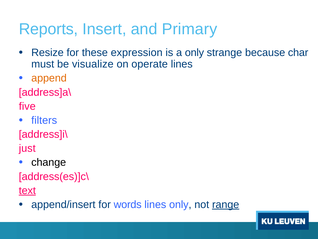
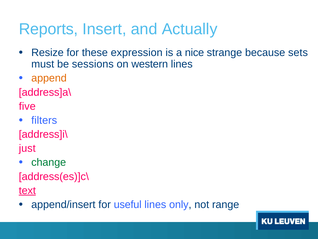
Primary: Primary -> Actually
a only: only -> nice
char: char -> sets
visualize: visualize -> sessions
operate: operate -> western
change colour: black -> green
words: words -> useful
range underline: present -> none
